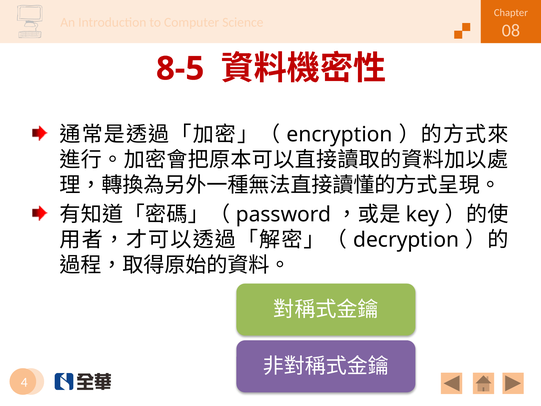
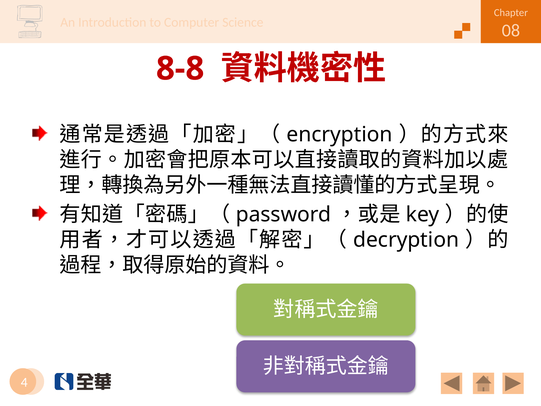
8-5: 8-5 -> 8-8
